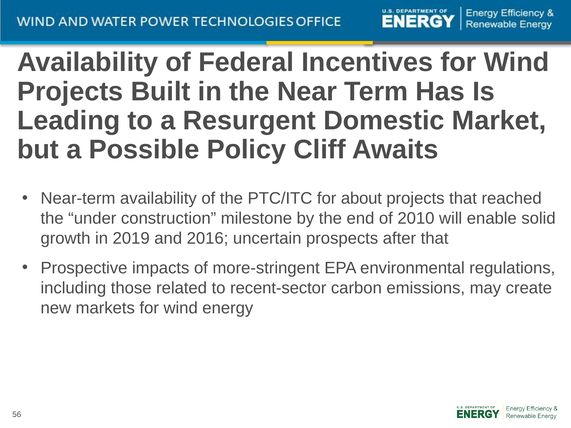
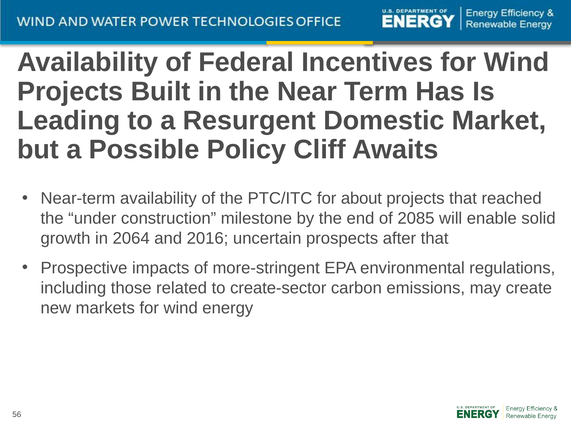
2010: 2010 -> 2085
2019: 2019 -> 2064
recent-sector: recent-sector -> create-sector
